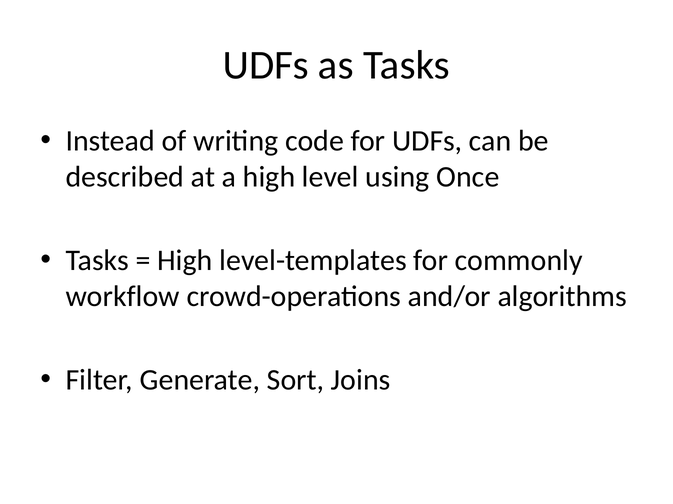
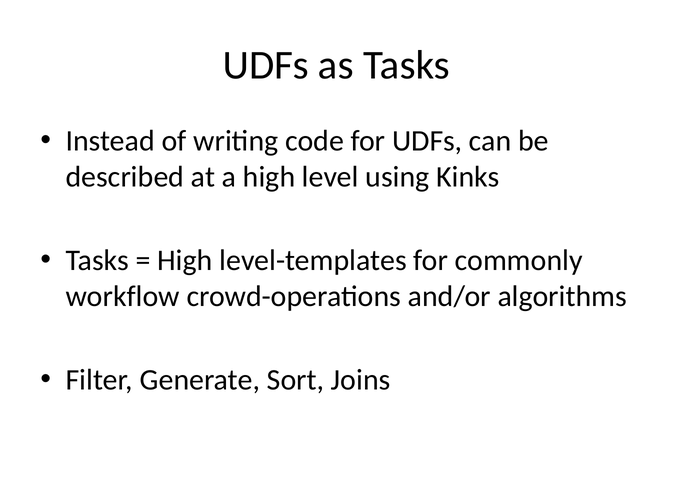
Once: Once -> Kinks
